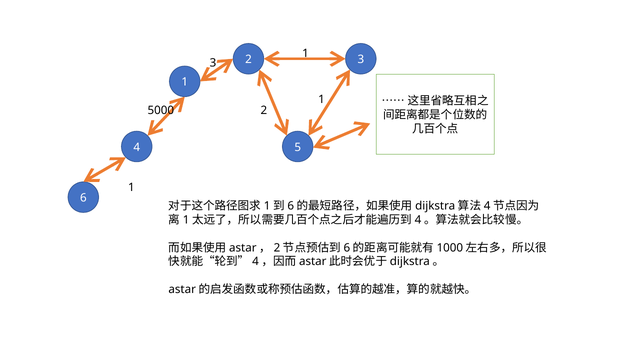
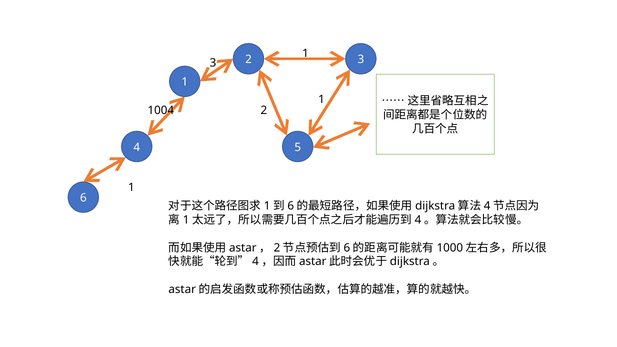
5000: 5000 -> 1004
